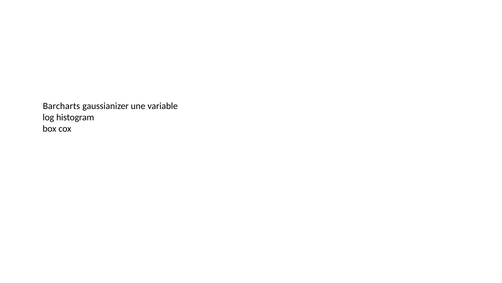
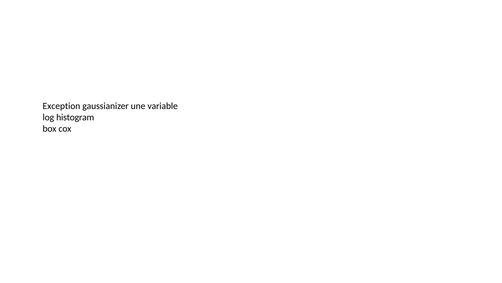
Barcharts: Barcharts -> Exception
